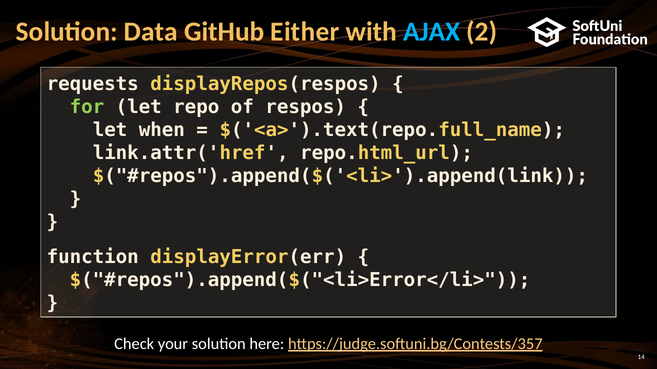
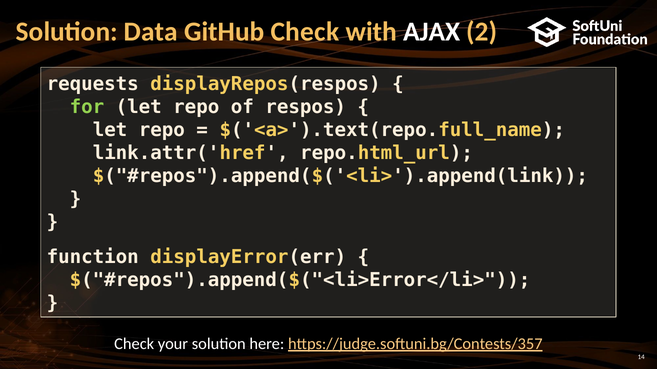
GitHub Either: Either -> Check
AJAX colour: light blue -> white
when at (162, 130): when -> repo
